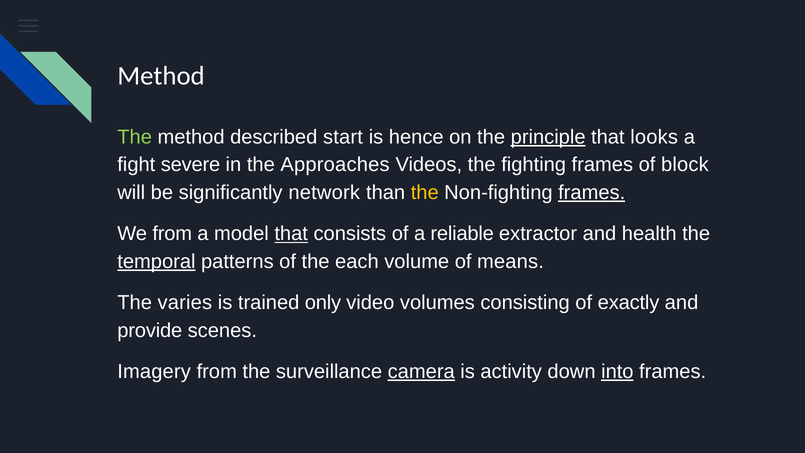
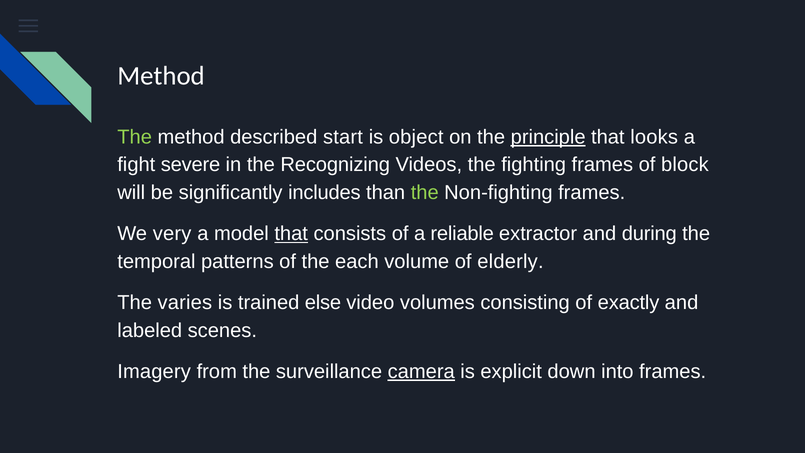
hence: hence -> object
Approaches: Approaches -> Recognizing
network: network -> includes
the at (425, 193) colour: yellow -> light green
frames at (592, 193) underline: present -> none
We from: from -> very
health: health -> during
temporal underline: present -> none
means: means -> elderly
only: only -> else
provide: provide -> labeled
activity: activity -> explicit
into underline: present -> none
